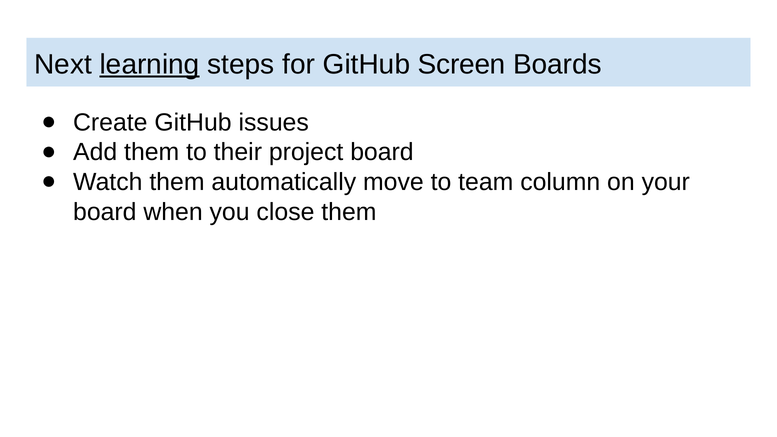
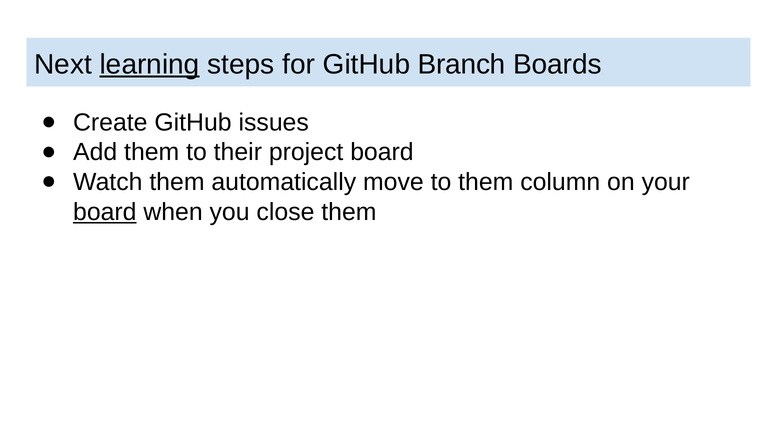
Screen: Screen -> Branch
to team: team -> them
board at (105, 212) underline: none -> present
